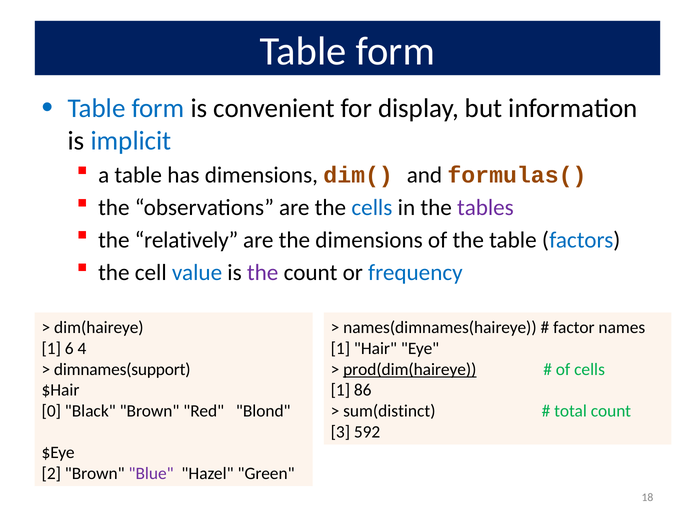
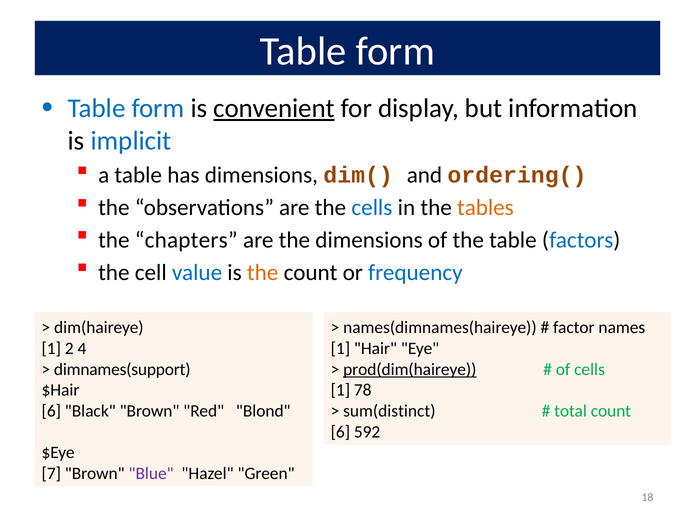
convenient underline: none -> present
formulas(: formulas( -> ordering(
tables colour: purple -> orange
relatively: relatively -> chapters
the at (263, 273) colour: purple -> orange
6: 6 -> 2
86: 86 -> 78
0 at (51, 411): 0 -> 6
3 at (340, 432): 3 -> 6
2: 2 -> 7
